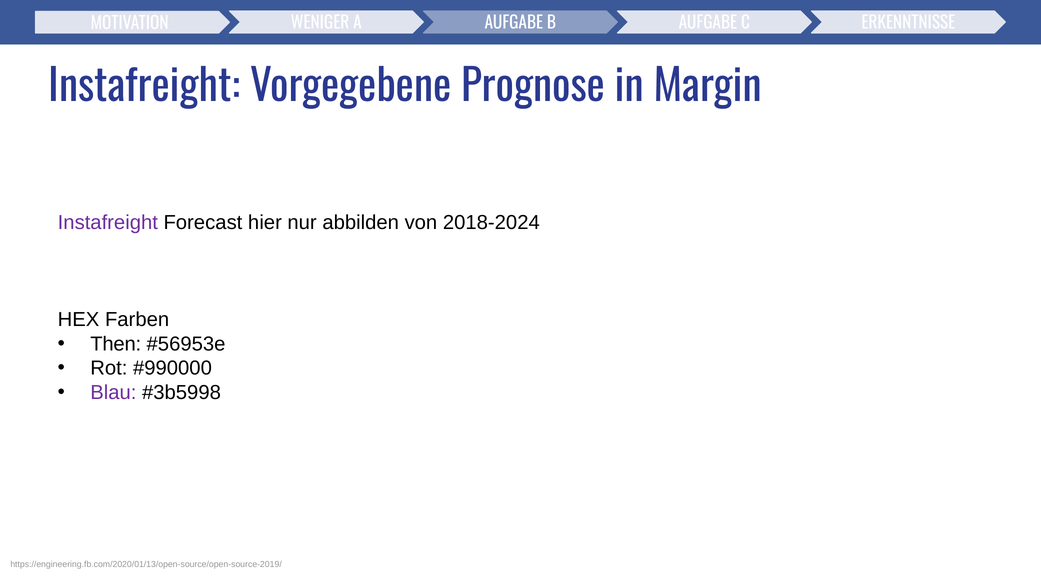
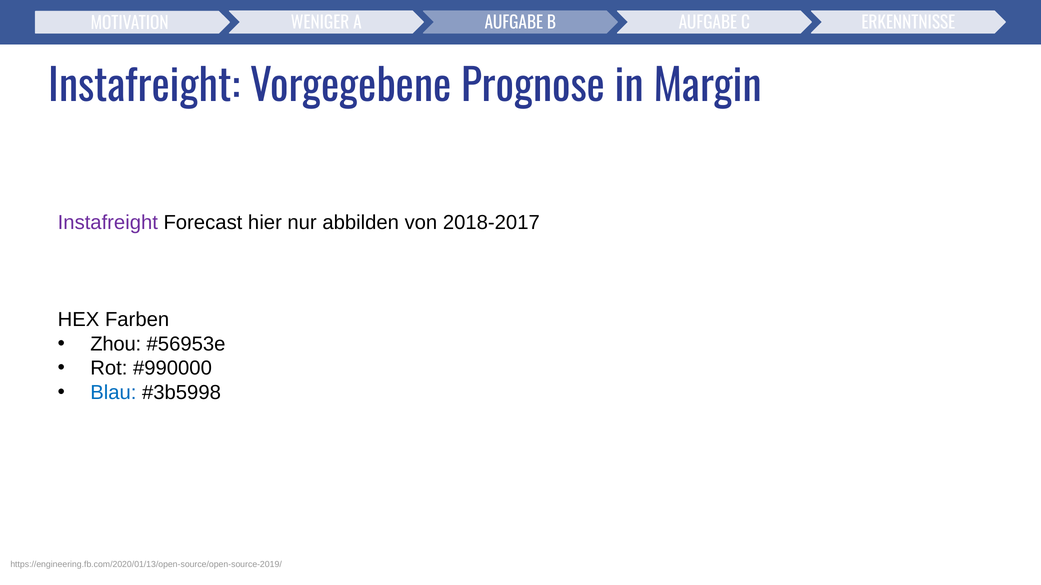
2018-2024: 2018-2024 -> 2018-2017
Then: Then -> Zhou
Blau colour: purple -> blue
